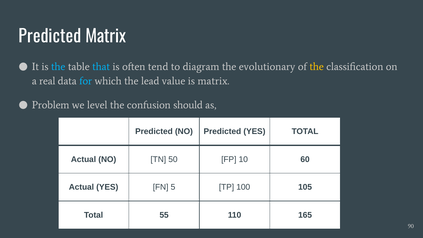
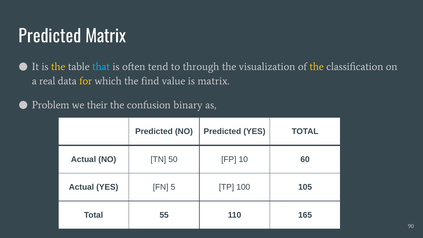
the at (58, 67) colour: light blue -> yellow
diagram: diagram -> through
evolutionary: evolutionary -> visualization
for colour: light blue -> yellow
lead: lead -> find
level: level -> their
should: should -> binary
